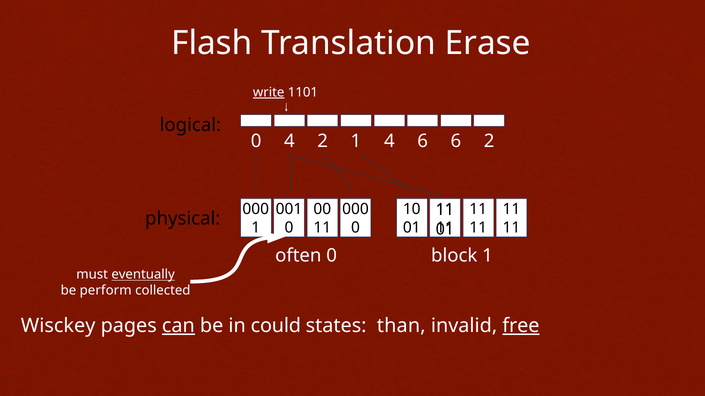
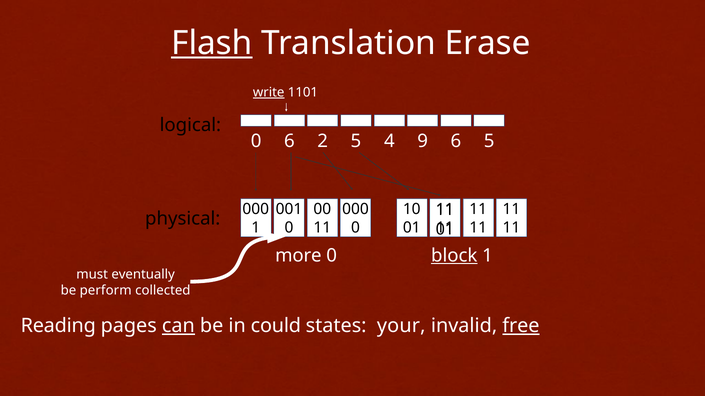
Flash underline: none -> present
0 4: 4 -> 6
2 1: 1 -> 5
4 6: 6 -> 9
6 2: 2 -> 5
often: often -> more
block underline: none -> present
eventually underline: present -> none
Wisckey: Wisckey -> Reading
than: than -> your
